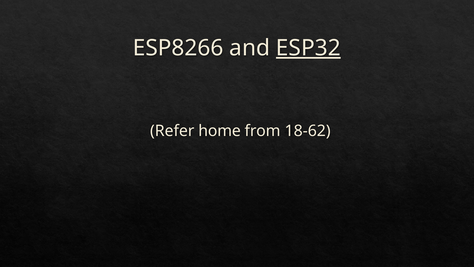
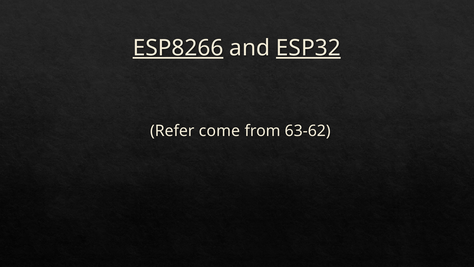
ESP8266 underline: none -> present
home: home -> come
18-62: 18-62 -> 63-62
